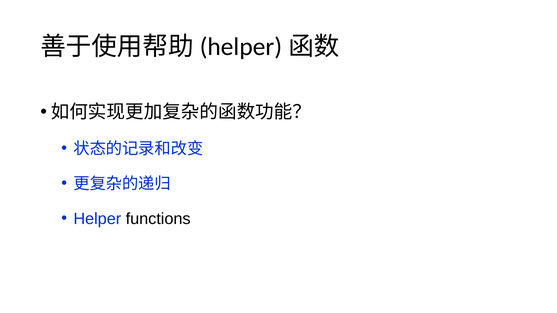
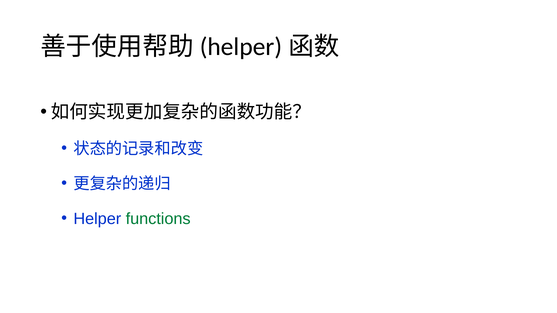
functions colour: black -> green
